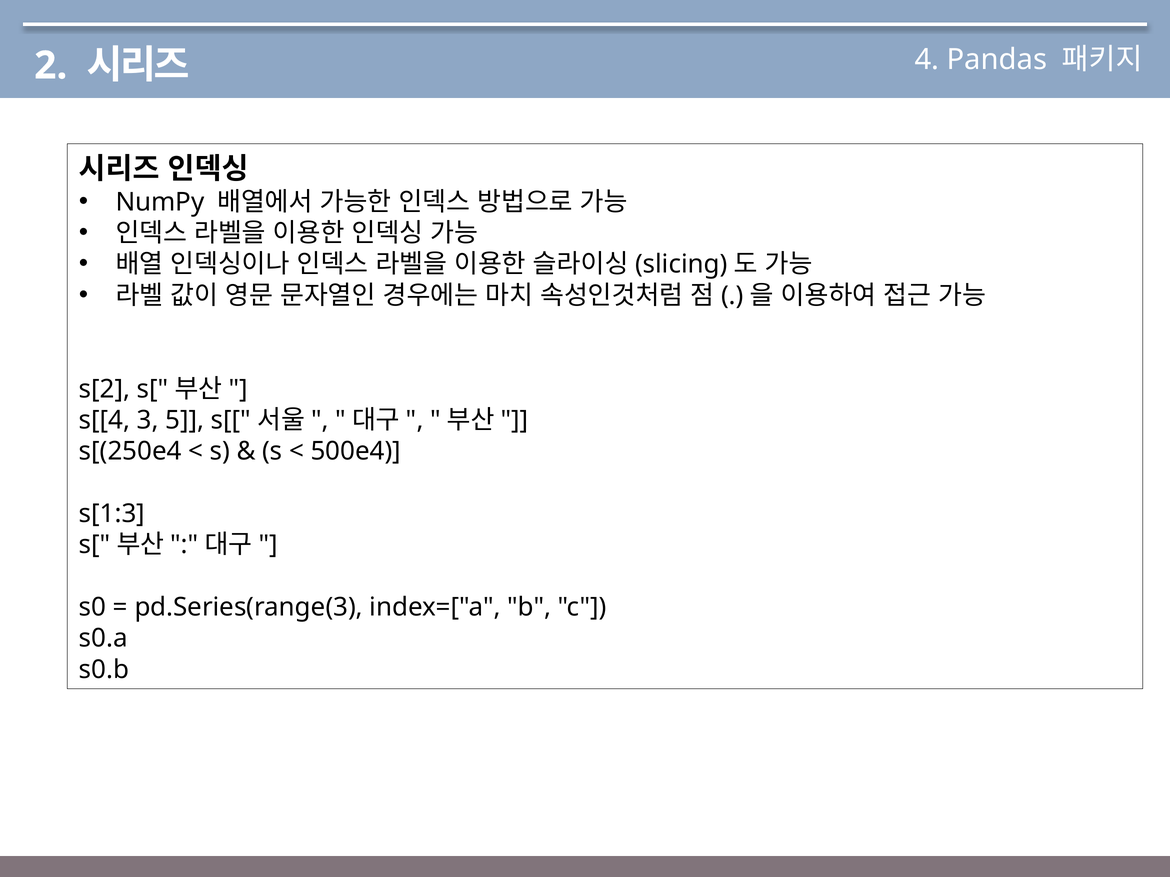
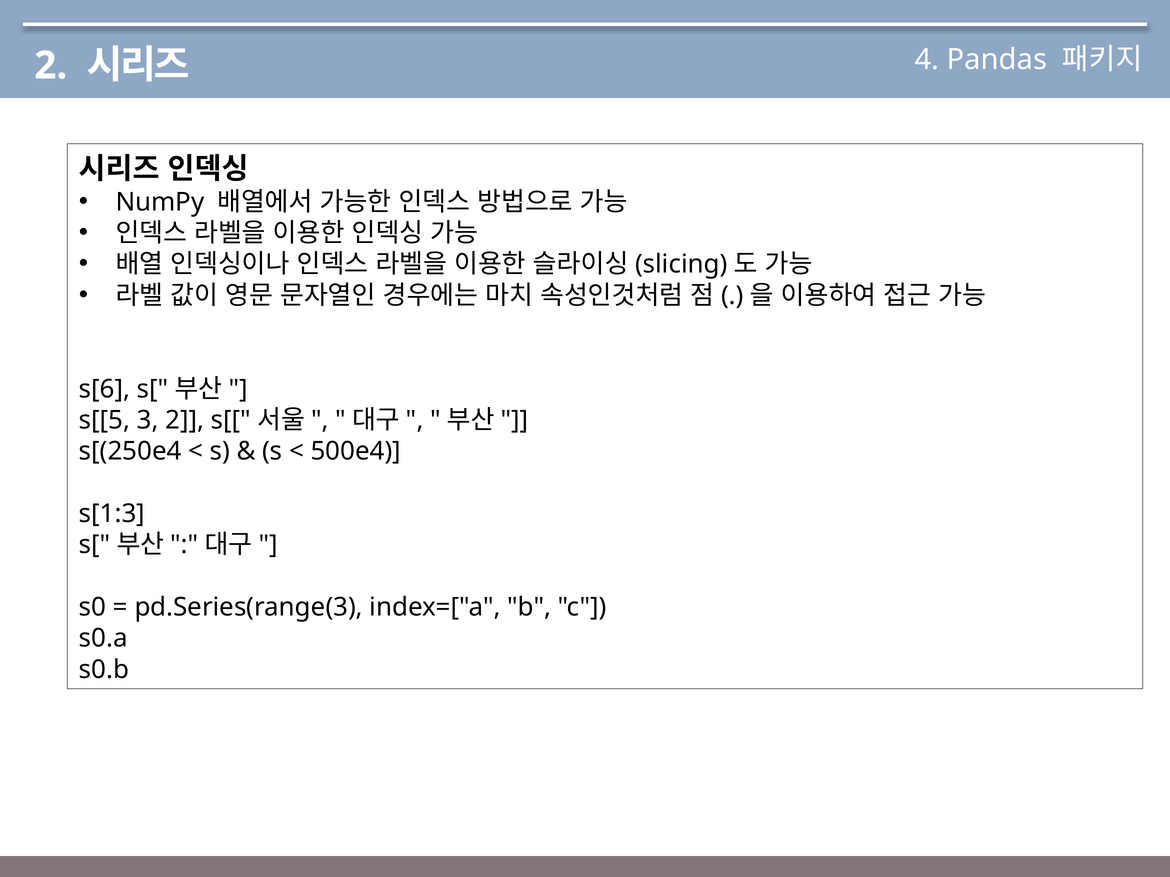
s[2: s[2 -> s[6
s[[4: s[[4 -> s[[5
3 5: 5 -> 2
